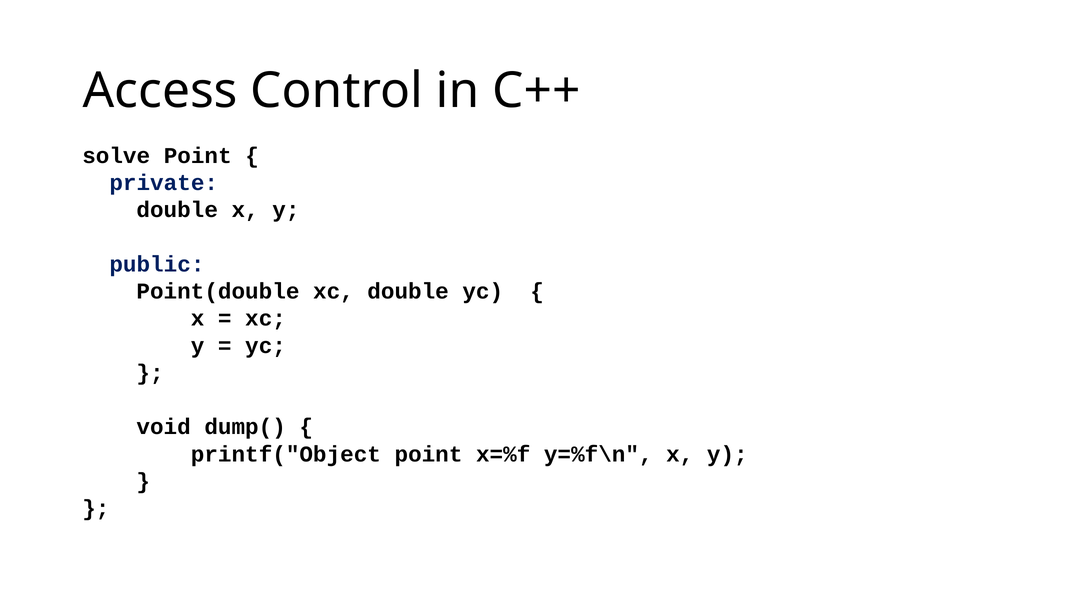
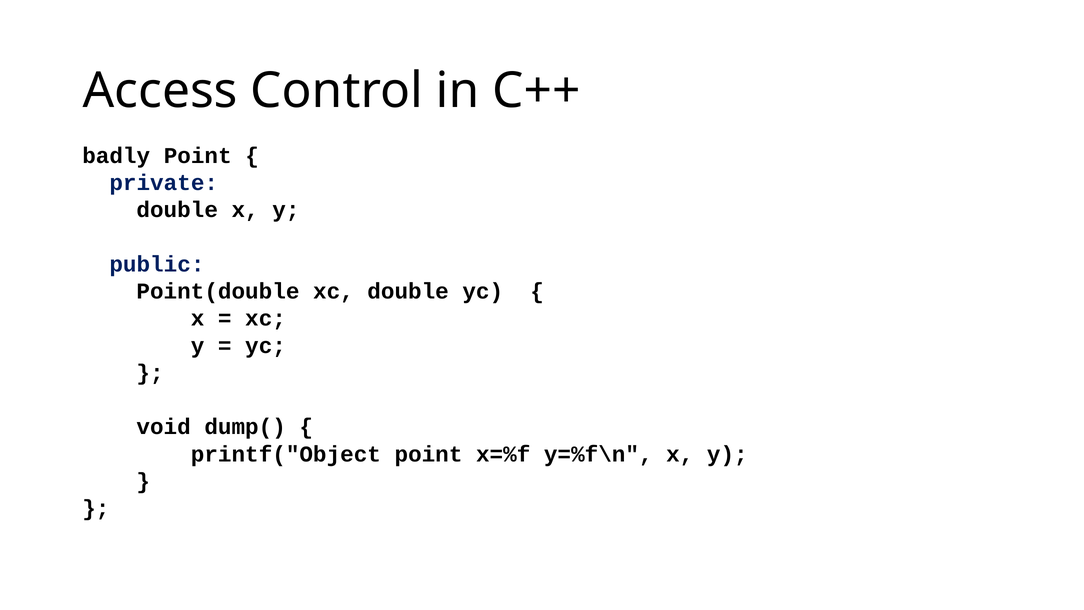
solve: solve -> badly
